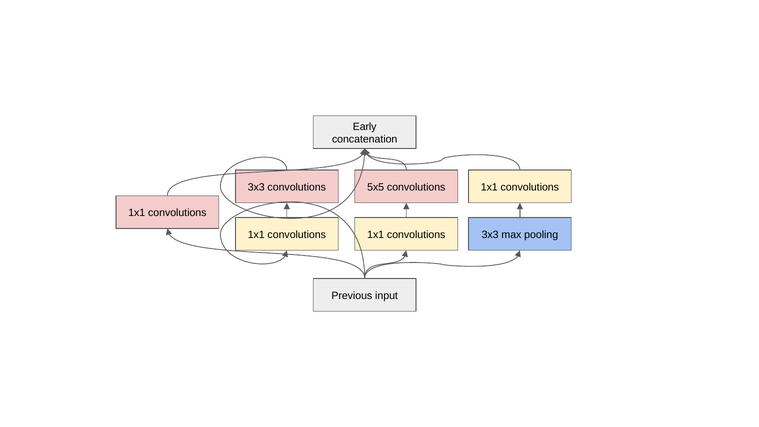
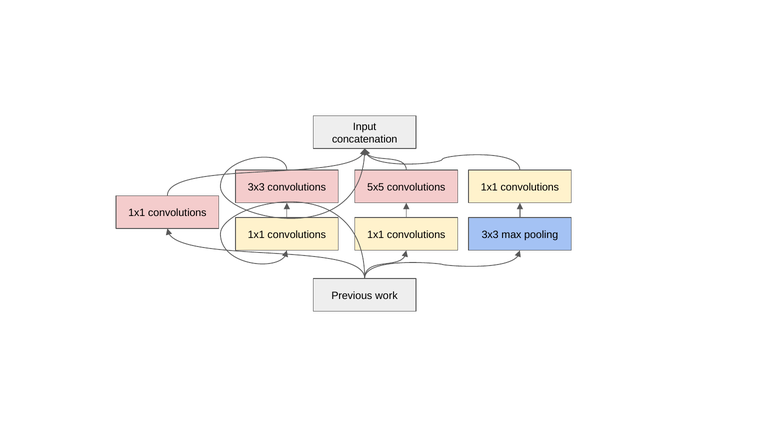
Early: Early -> Input
input: input -> work
